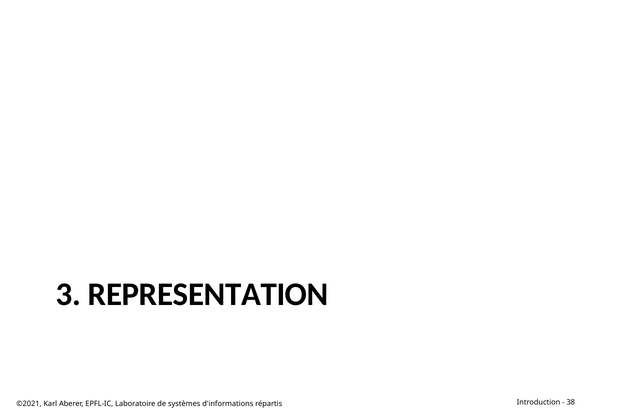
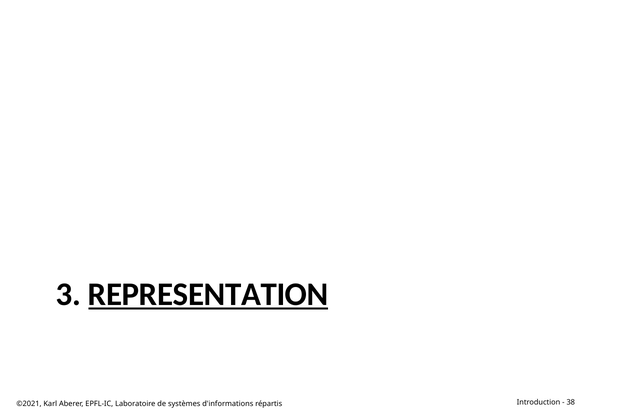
REPRESENTATION underline: none -> present
